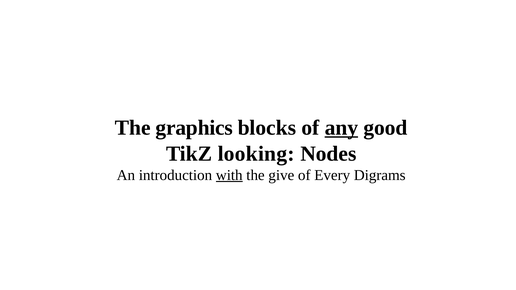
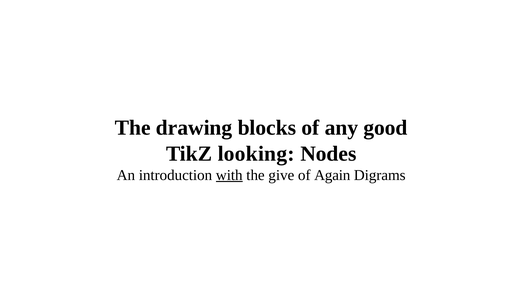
graphics: graphics -> drawing
any underline: present -> none
Every: Every -> Again
